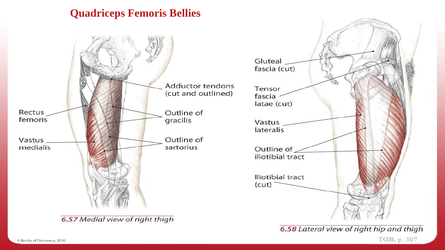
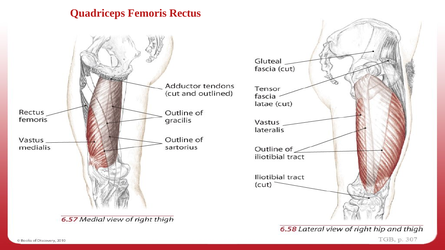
Bellies: Bellies -> Rectus
